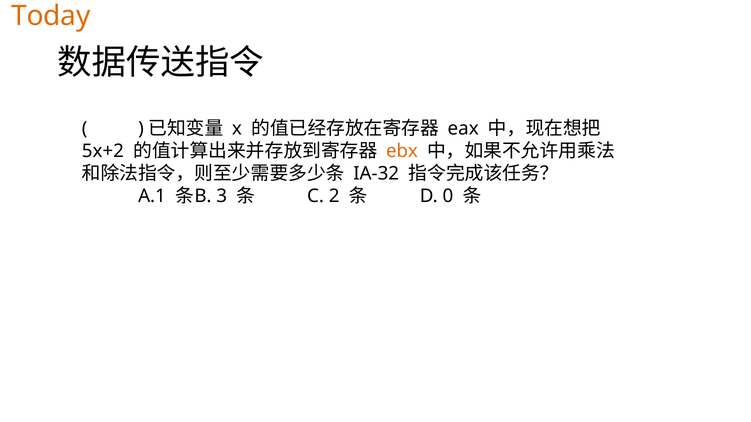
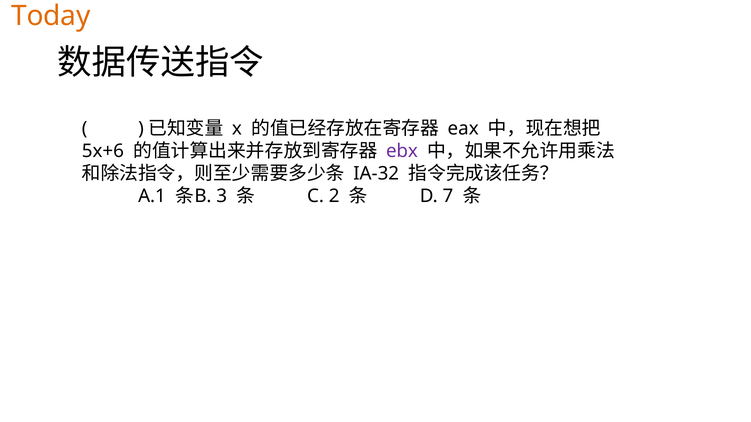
5x+2: 5x+2 -> 5x+6
ebx colour: orange -> purple
0: 0 -> 7
